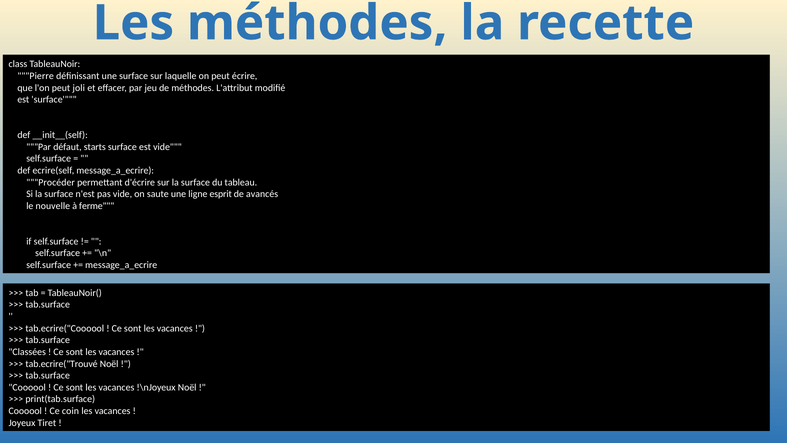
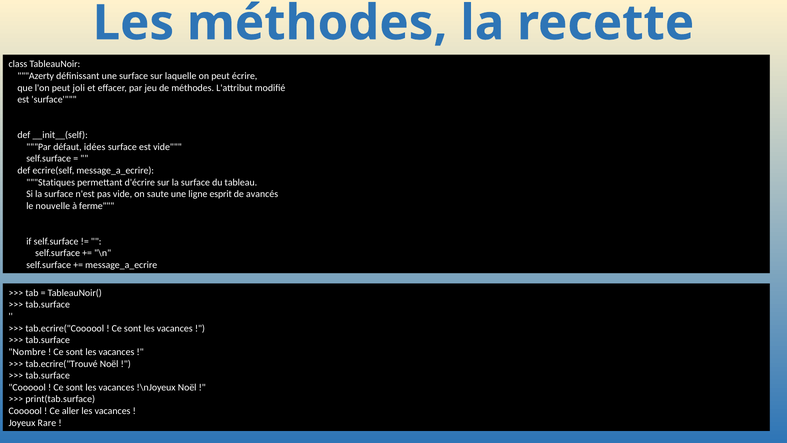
Pierre: Pierre -> Azerty
starts: starts -> idées
Procéder: Procéder -> Statiques
Classées: Classées -> Nombre
coin: coin -> aller
Tiret: Tiret -> Rare
